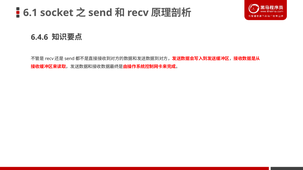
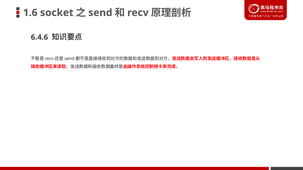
6.1: 6.1 -> 1.6
